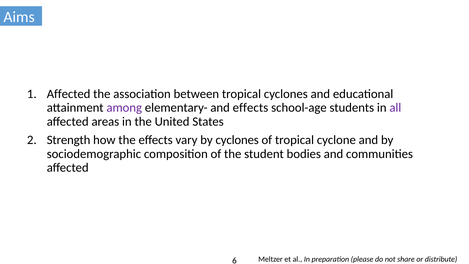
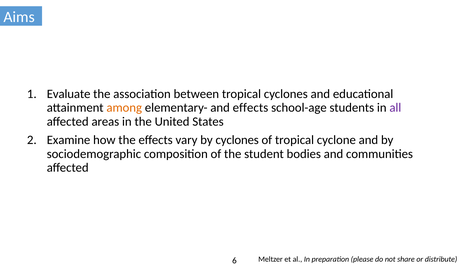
Affected at (69, 94): Affected -> Evaluate
among colour: purple -> orange
Strength: Strength -> Examine
